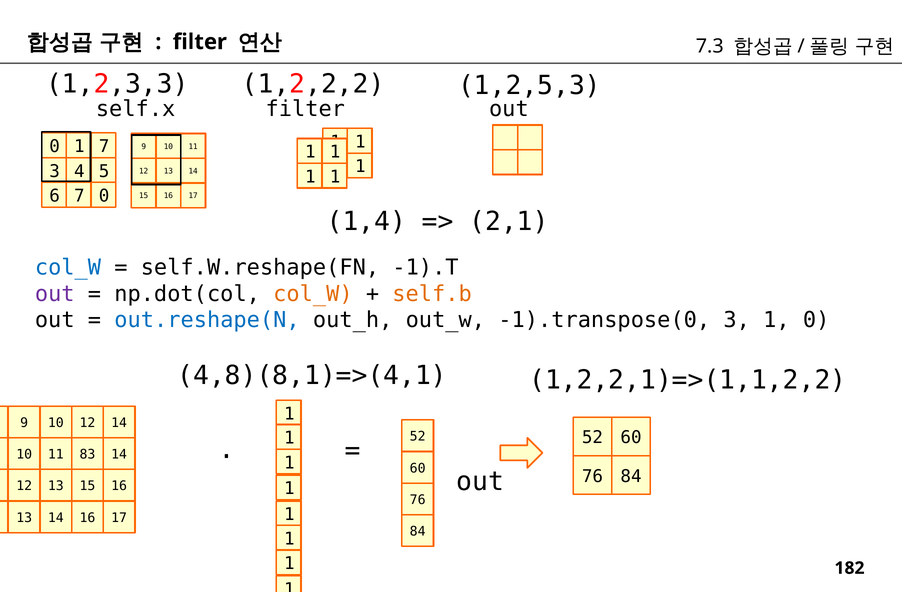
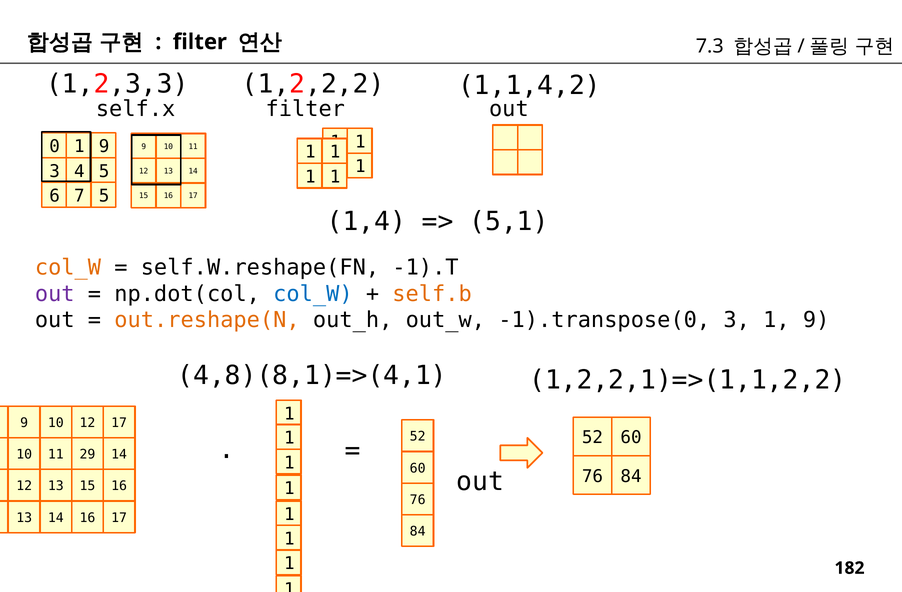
1,2,5,3: 1,2,5,3 -> 1,1,4,2
0 1 7: 7 -> 9
7 0: 0 -> 5
2,1: 2,1 -> 5,1
col_W at (68, 268) colour: blue -> orange
col_W at (313, 294) colour: orange -> blue
out.reshape(N colour: blue -> orange
3 1 0: 0 -> 9
12 14: 14 -> 17
83: 83 -> 29
